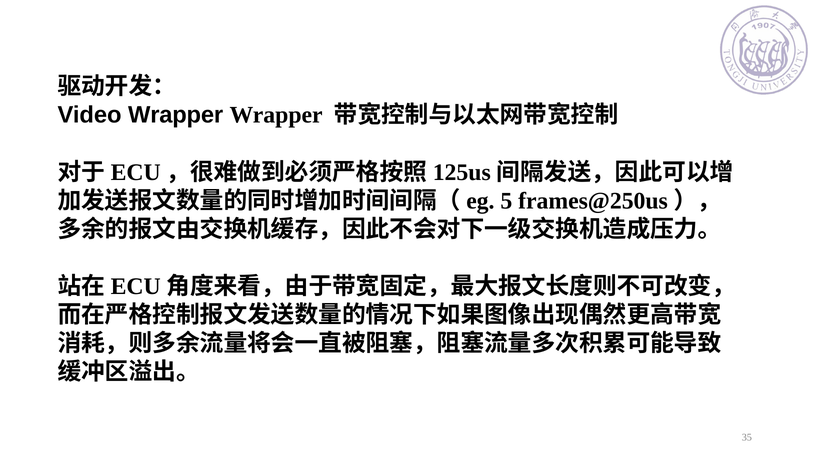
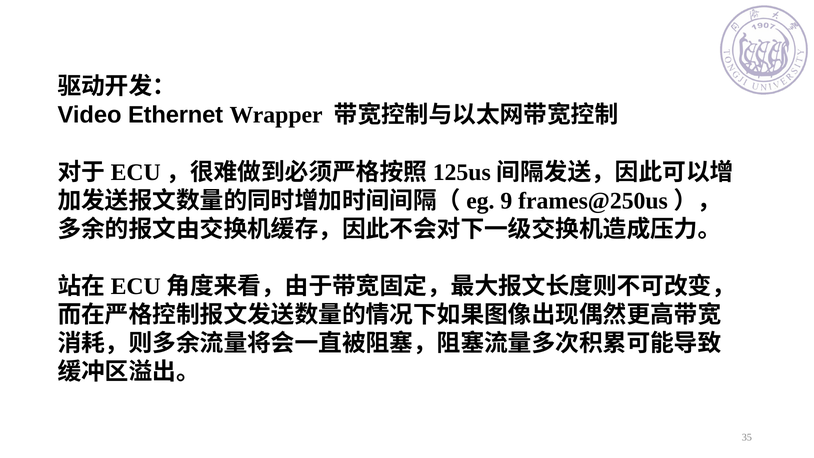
Video Wrapper: Wrapper -> Ethernet
5: 5 -> 9
